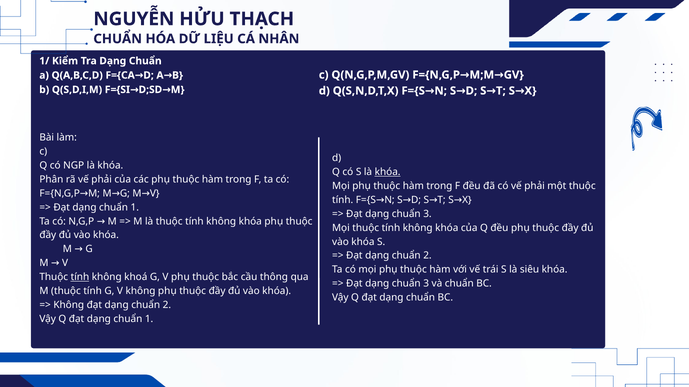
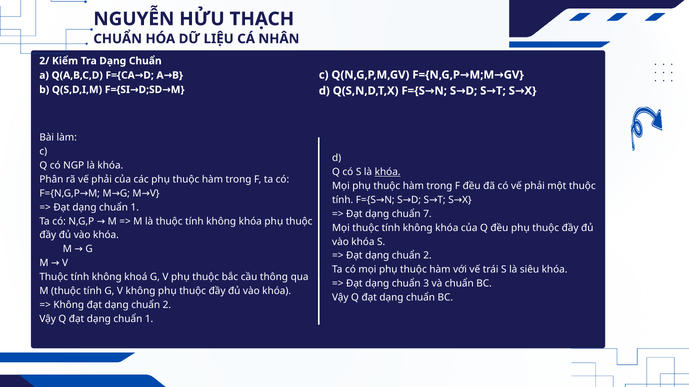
1/: 1/ -> 2/
3 at (427, 214): 3 -> 7
tính at (80, 277) underline: present -> none
